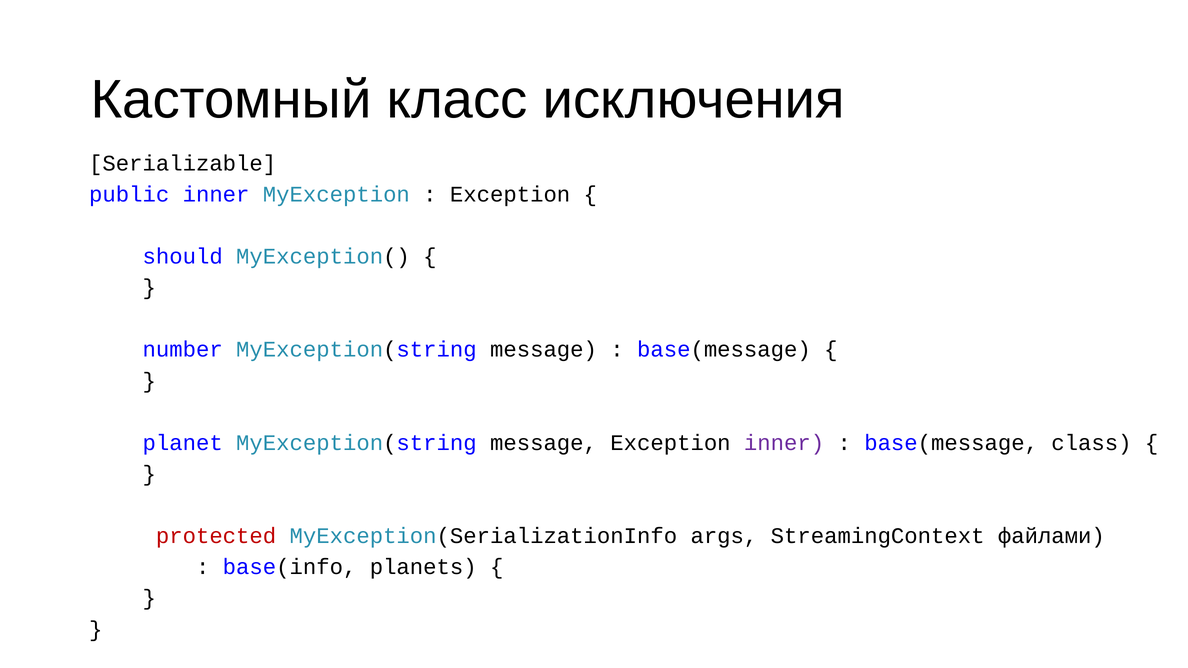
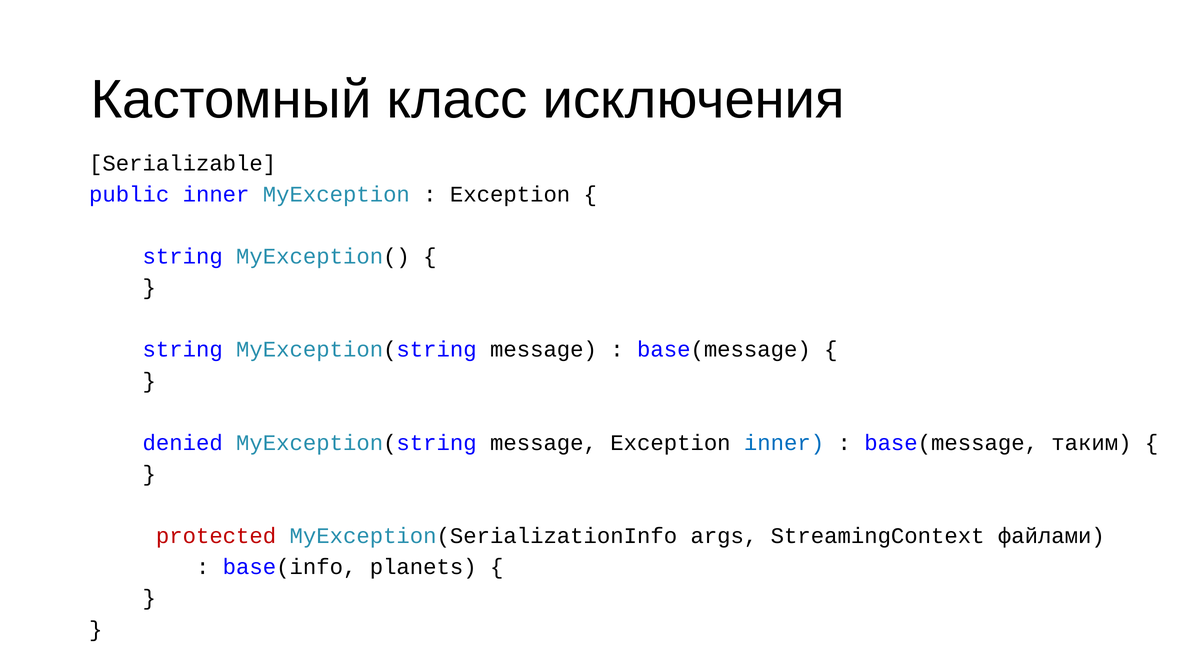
should at (183, 256): should -> string
number at (183, 350): number -> string
planet: planet -> denied
inner at (784, 443) colour: purple -> blue
class: class -> таким
